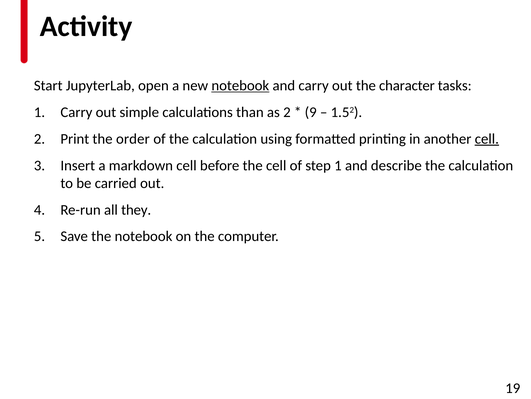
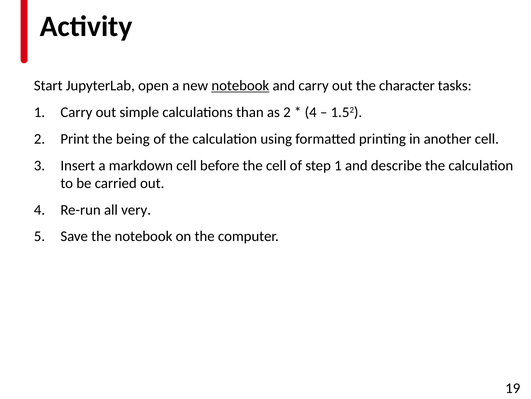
9 at (311, 112): 9 -> 4
order: order -> being
cell at (487, 139) underline: present -> none
they: they -> very
